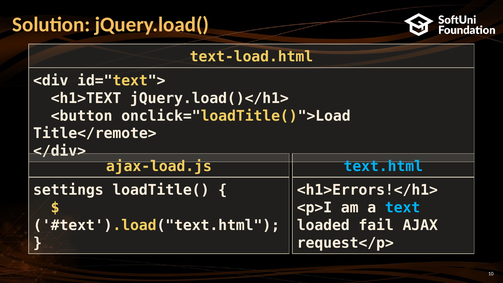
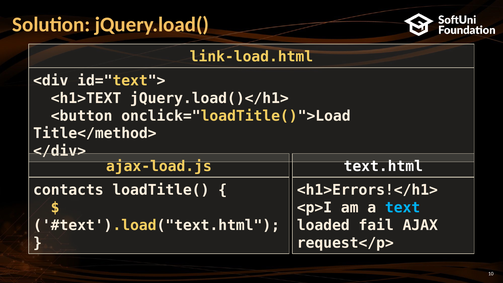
text-load.html: text-load.html -> link-load.html
Title</remote>: Title</remote> -> Title</method>
text.html colour: light blue -> white
settings: settings -> contacts
